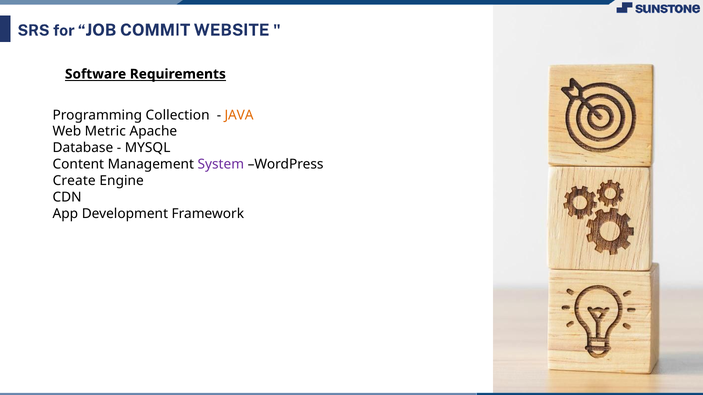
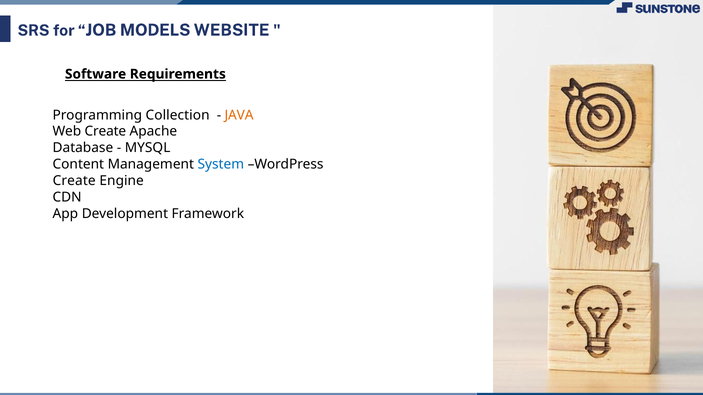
COMMIT: COMMIT -> MODELS
Web Metric: Metric -> Create
System colour: purple -> blue
